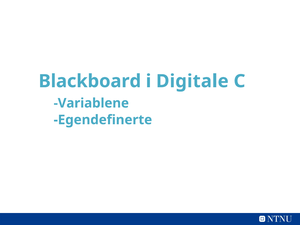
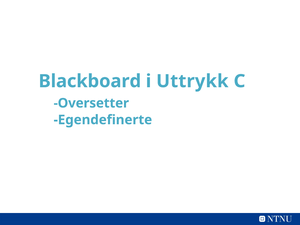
Digitale: Digitale -> Uttrykk
Variablene: Variablene -> Oversetter
